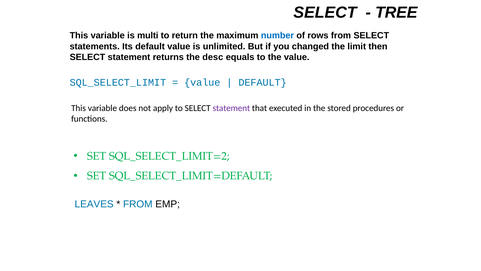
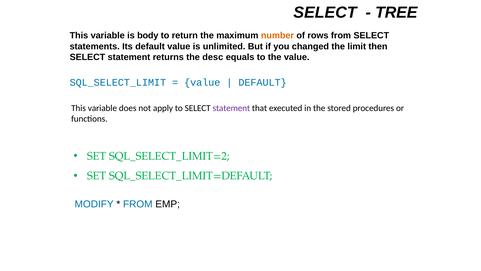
multi: multi -> body
number colour: blue -> orange
LEAVES: LEAVES -> MODIFY
